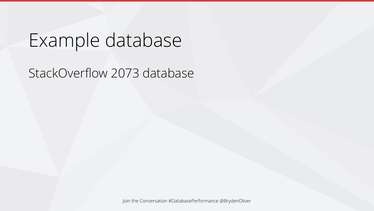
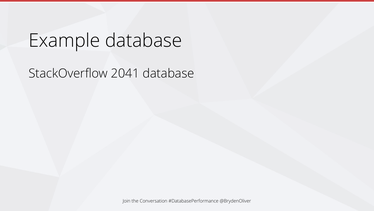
2073: 2073 -> 2041
